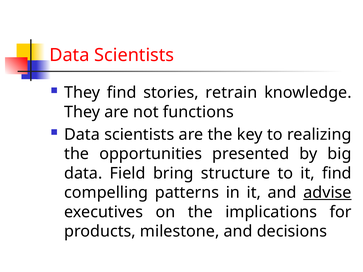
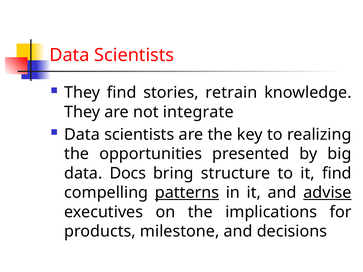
functions: functions -> integrate
Field: Field -> Docs
patterns underline: none -> present
